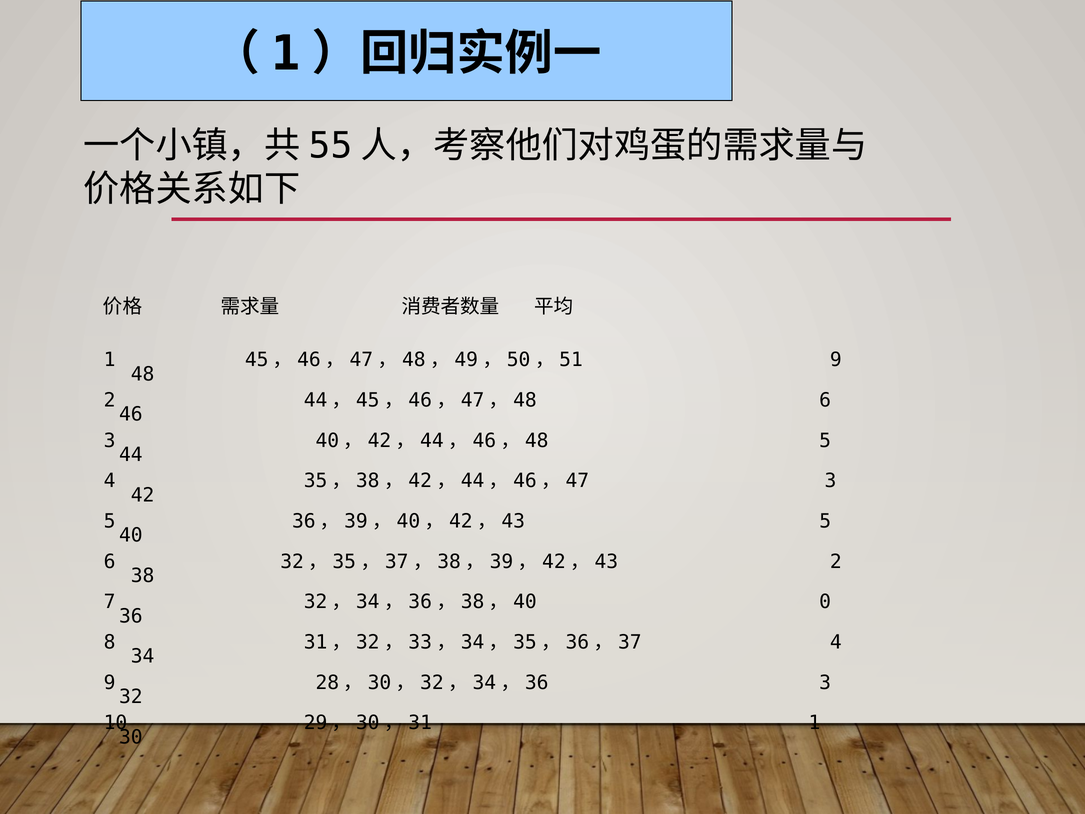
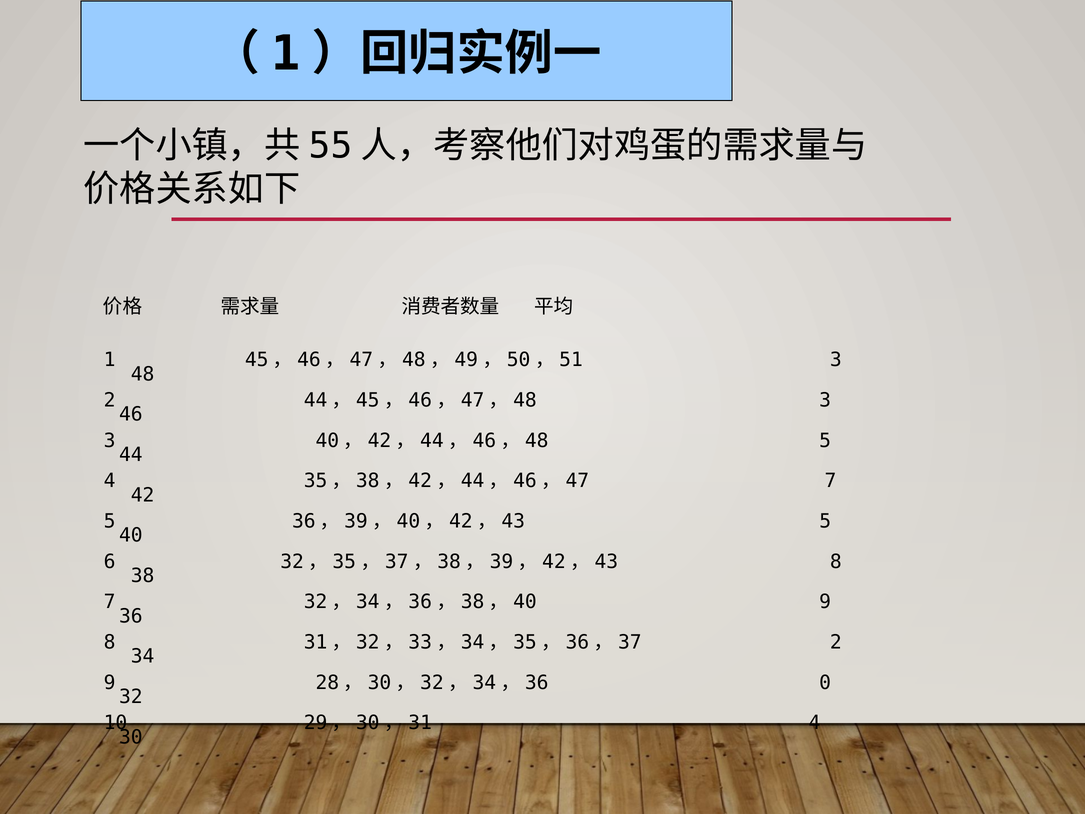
45，46，47，48，49，50，51 9: 9 -> 3
44，45，46，47，48 6: 6 -> 3
35，38，42，44，46，47 3: 3 -> 7
32，35，37，38，39，42，43 2: 2 -> 8
32，34，36，38，40 0: 0 -> 9
31，32，33，34，35，36，37 4: 4 -> 2
28，30，32，34，36 3: 3 -> 0
29，30，31 1: 1 -> 4
